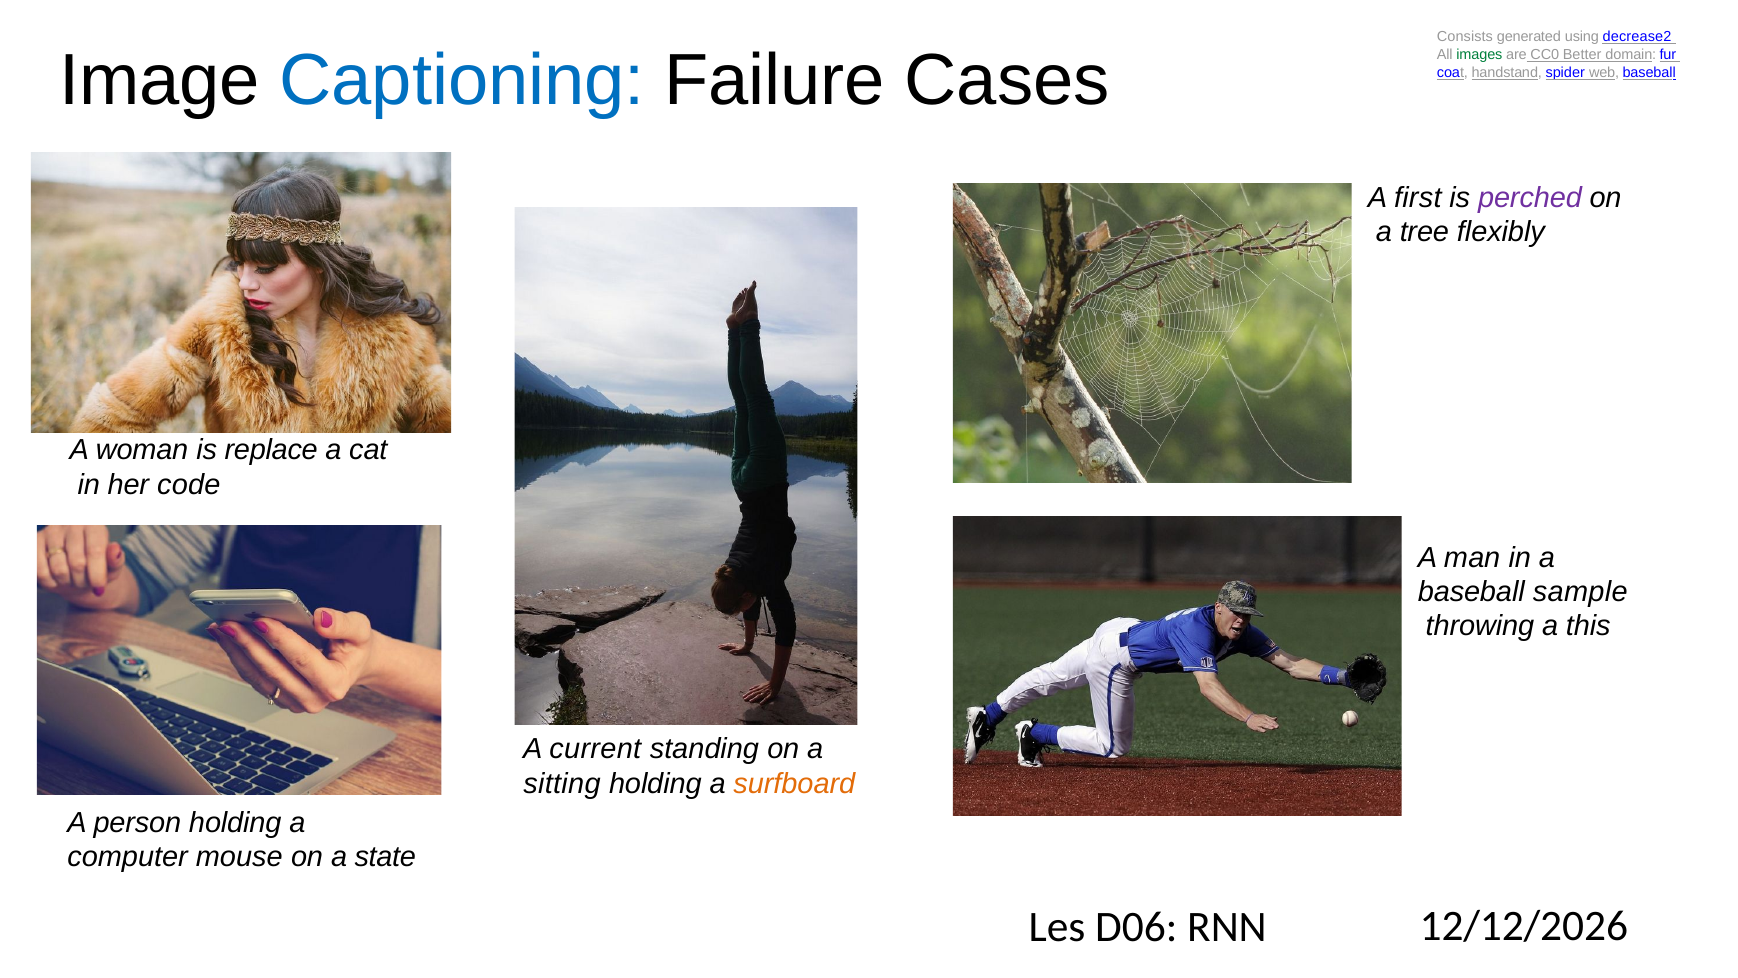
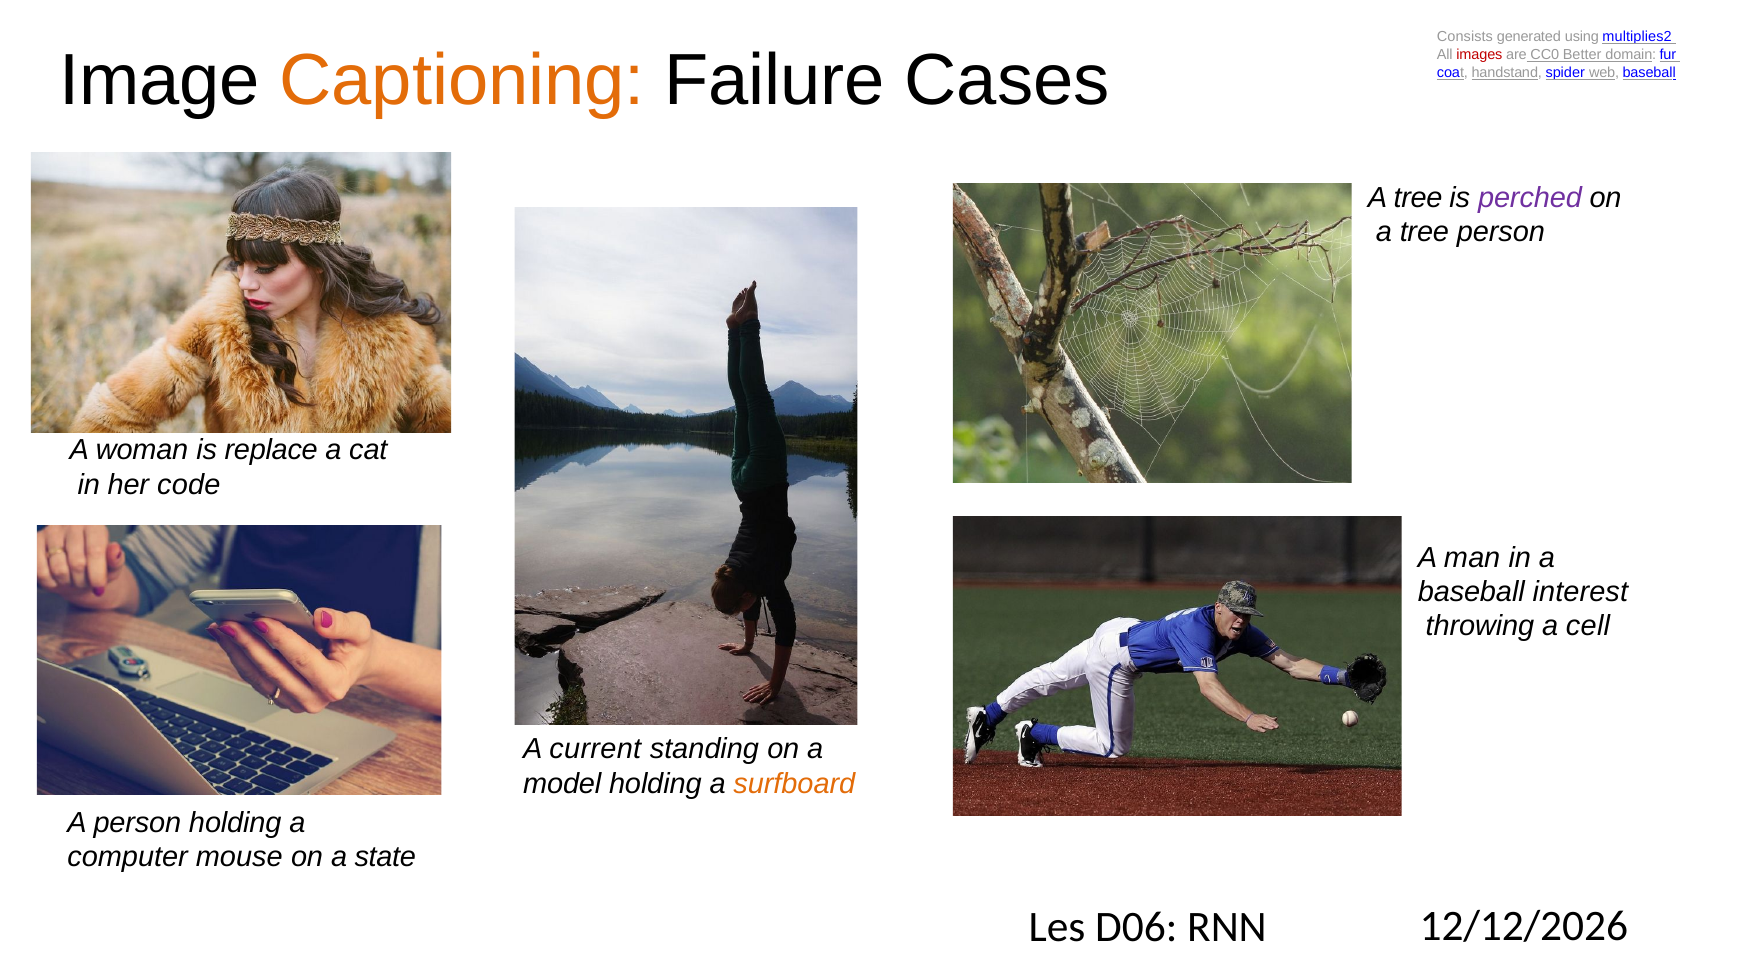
decrease2: decrease2 -> multiplies2
Captioning colour: blue -> orange
images colour: green -> red
first at (1418, 198): first -> tree
tree flexibly: flexibly -> person
sample: sample -> interest
this: this -> cell
sitting: sitting -> model
